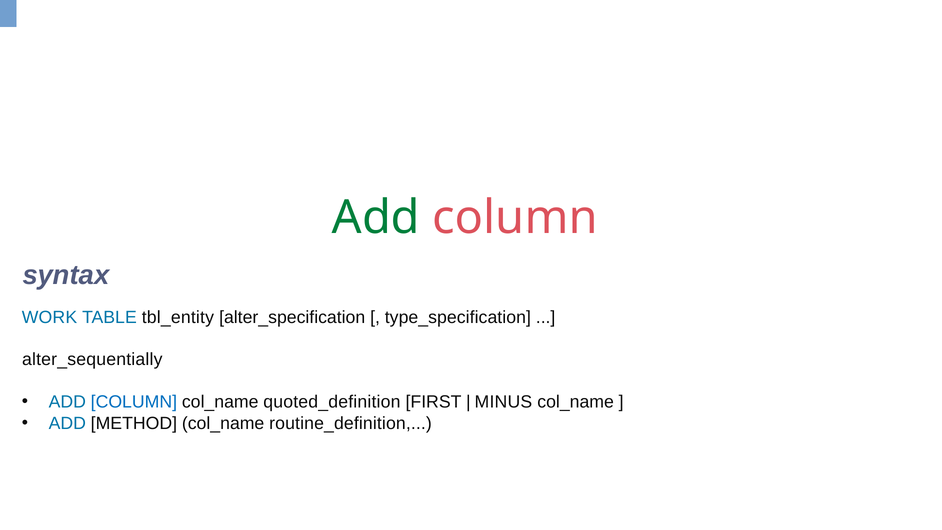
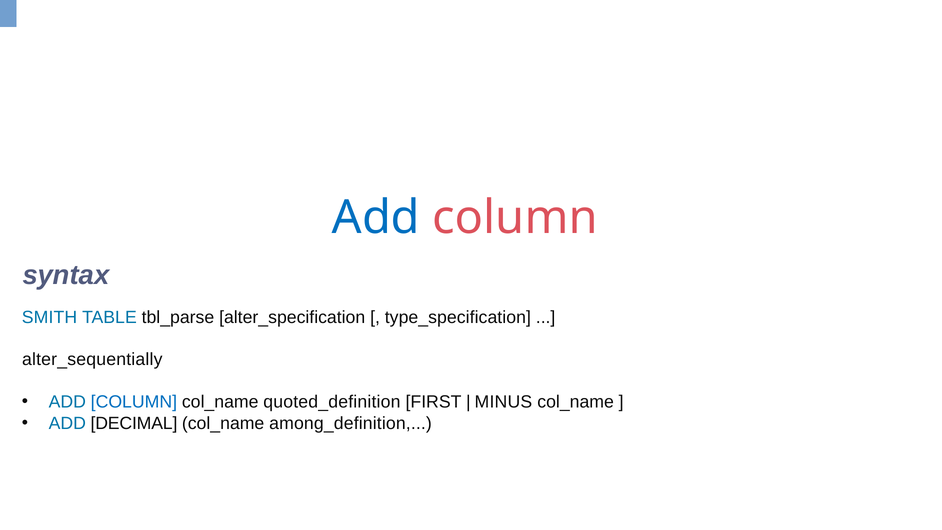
Add at (376, 218) colour: green -> blue
WORK: WORK -> SMITH
tbl_entity: tbl_entity -> tbl_parse
METHOD: METHOD -> DECIMAL
routine_definition: routine_definition -> among_definition
